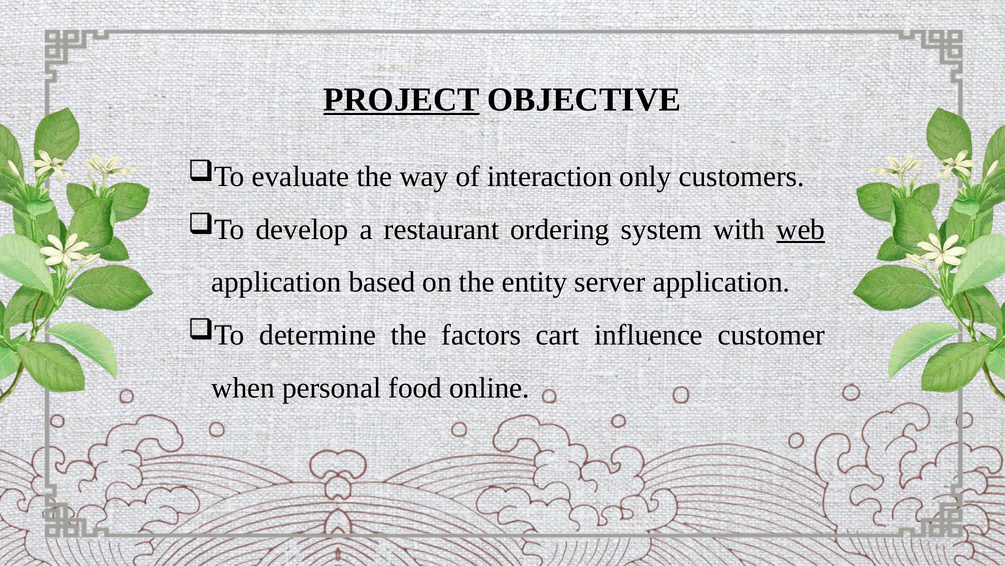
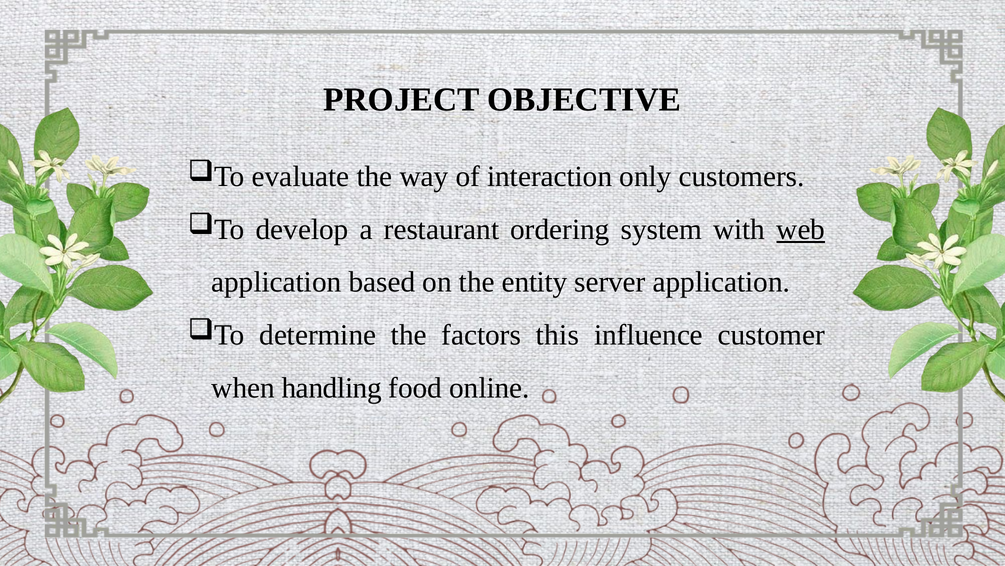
PROJECT underline: present -> none
cart: cart -> this
personal: personal -> handling
